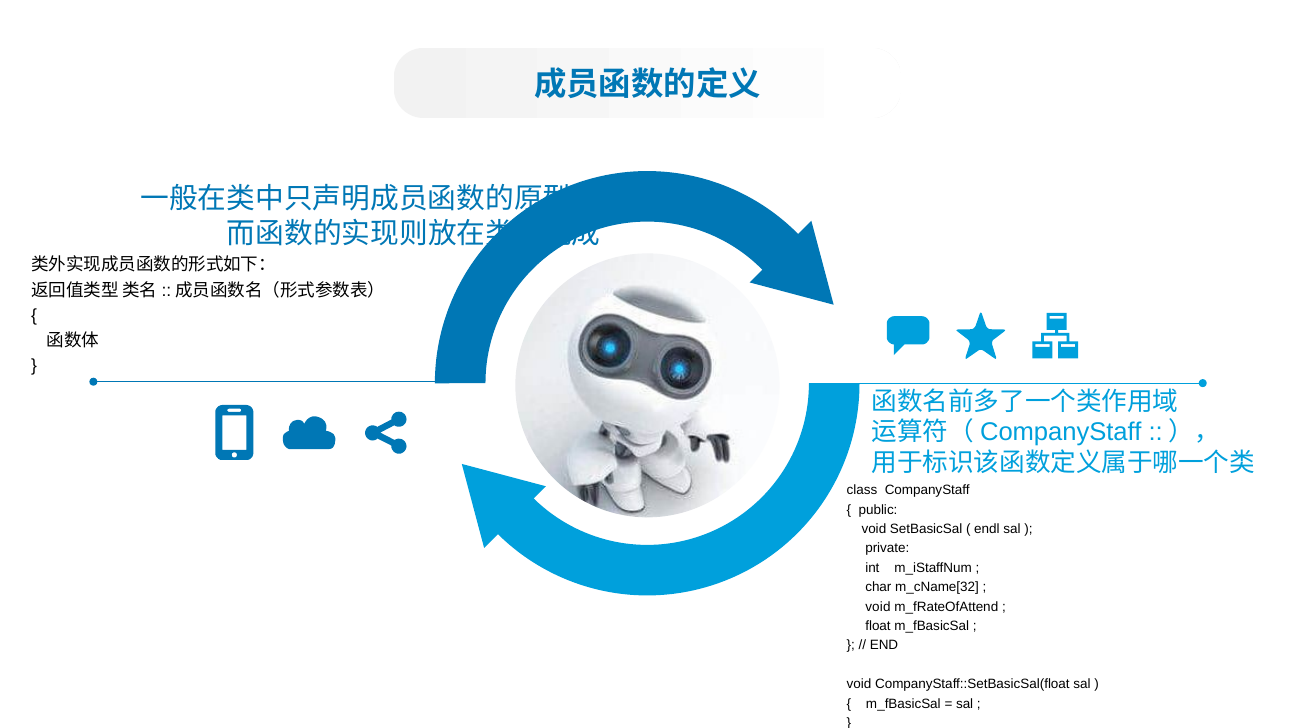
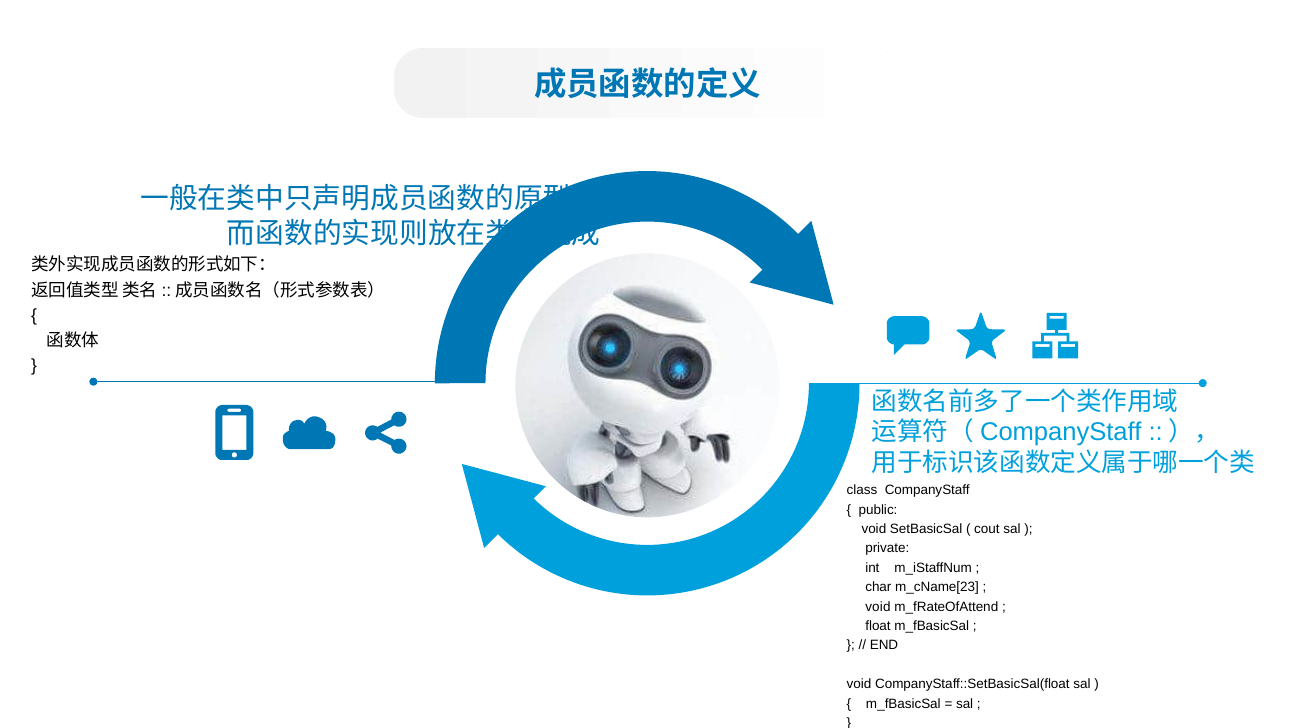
endl: endl -> cout
m_cName[32: m_cName[32 -> m_cName[23
